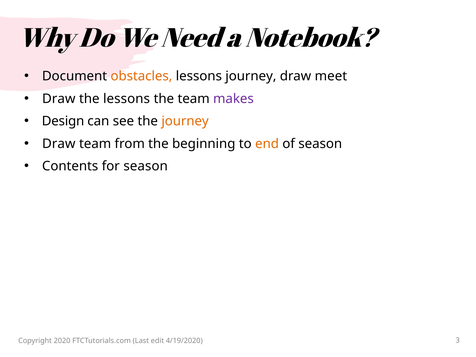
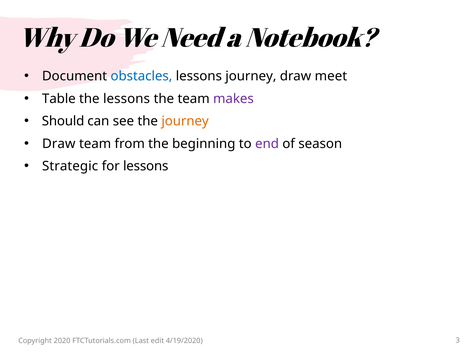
obstacles colour: orange -> blue
Draw at (59, 99): Draw -> Table
Design: Design -> Should
end colour: orange -> purple
Contents: Contents -> Strategic
for season: season -> lessons
